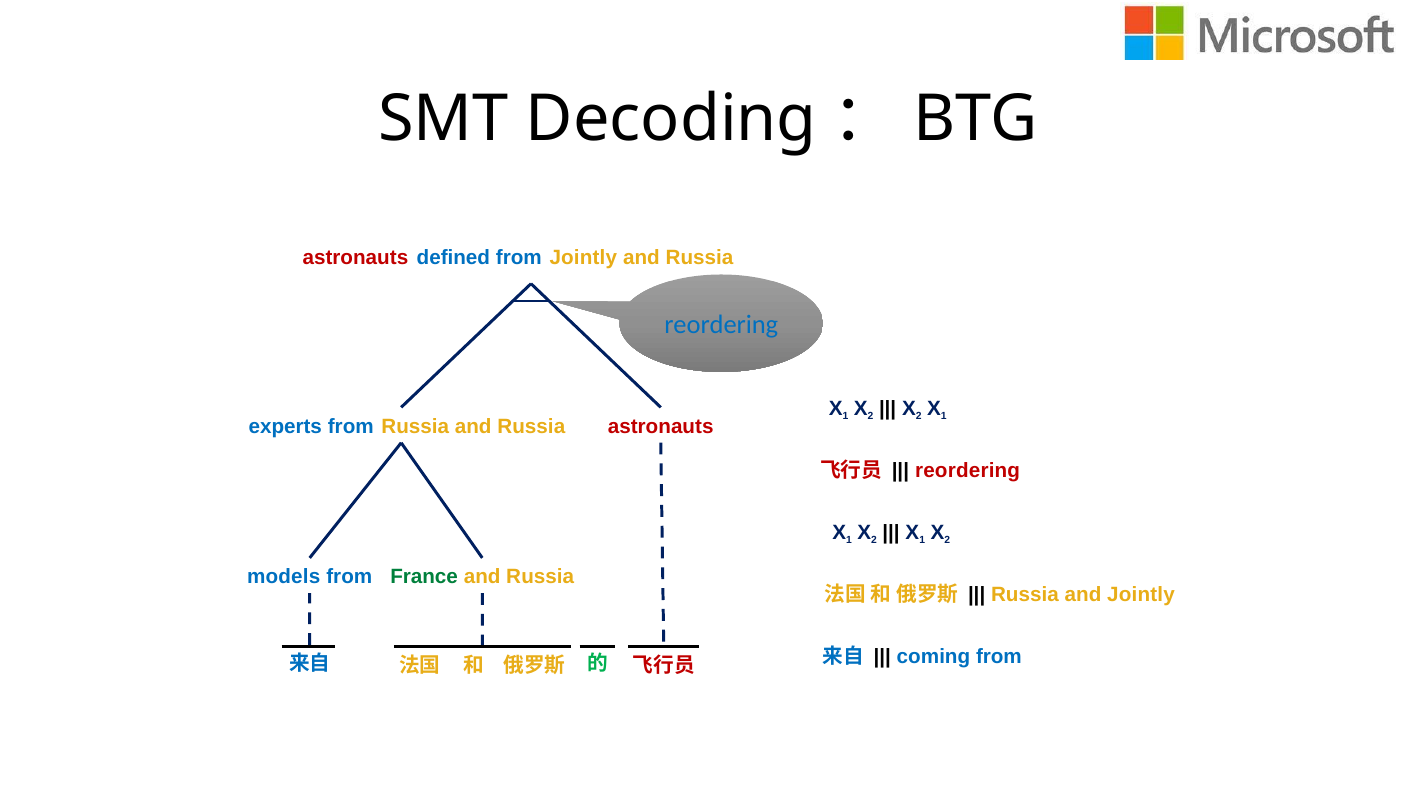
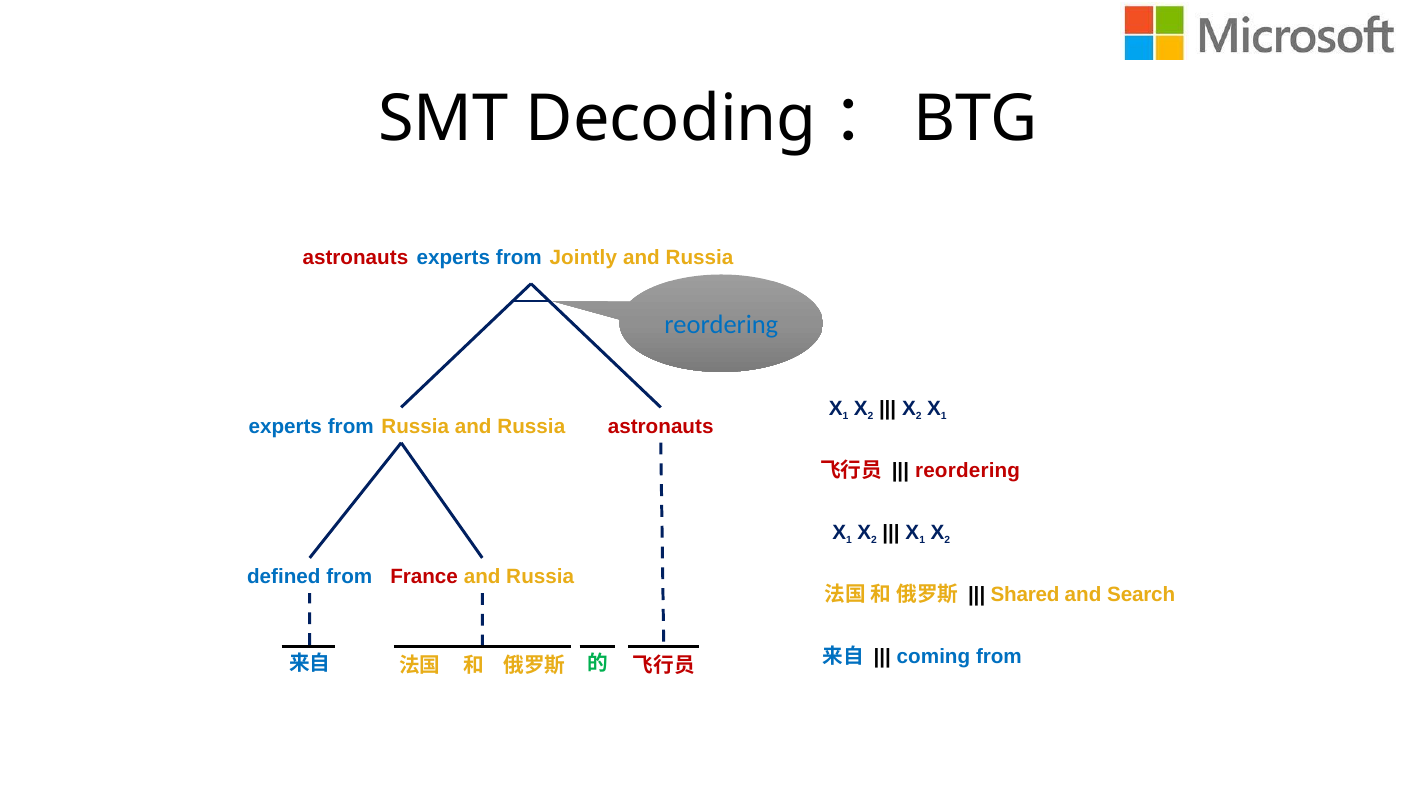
defined at (453, 258): defined -> experts
models: models -> defined
France colour: green -> red
Russia at (1025, 594): Russia -> Shared
and Jointly: Jointly -> Search
